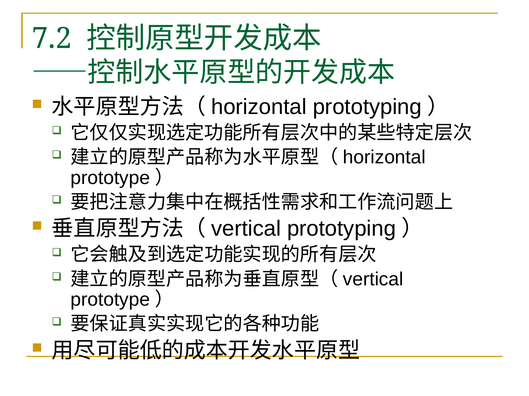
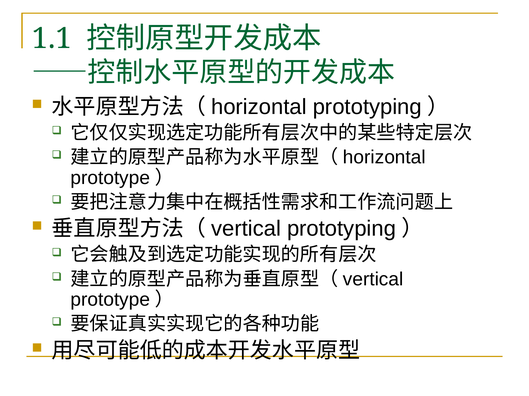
7.2: 7.2 -> 1.1
